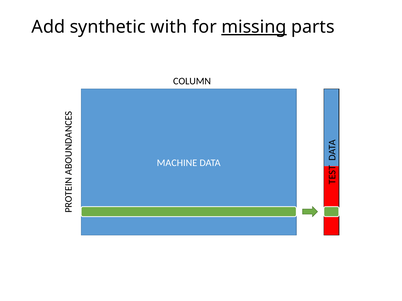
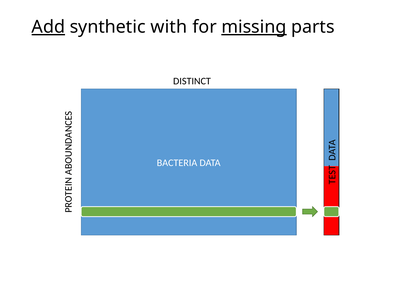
Add underline: none -> present
COLUMN: COLUMN -> DISTINCT
MACHINE: MACHINE -> BACTERIA
